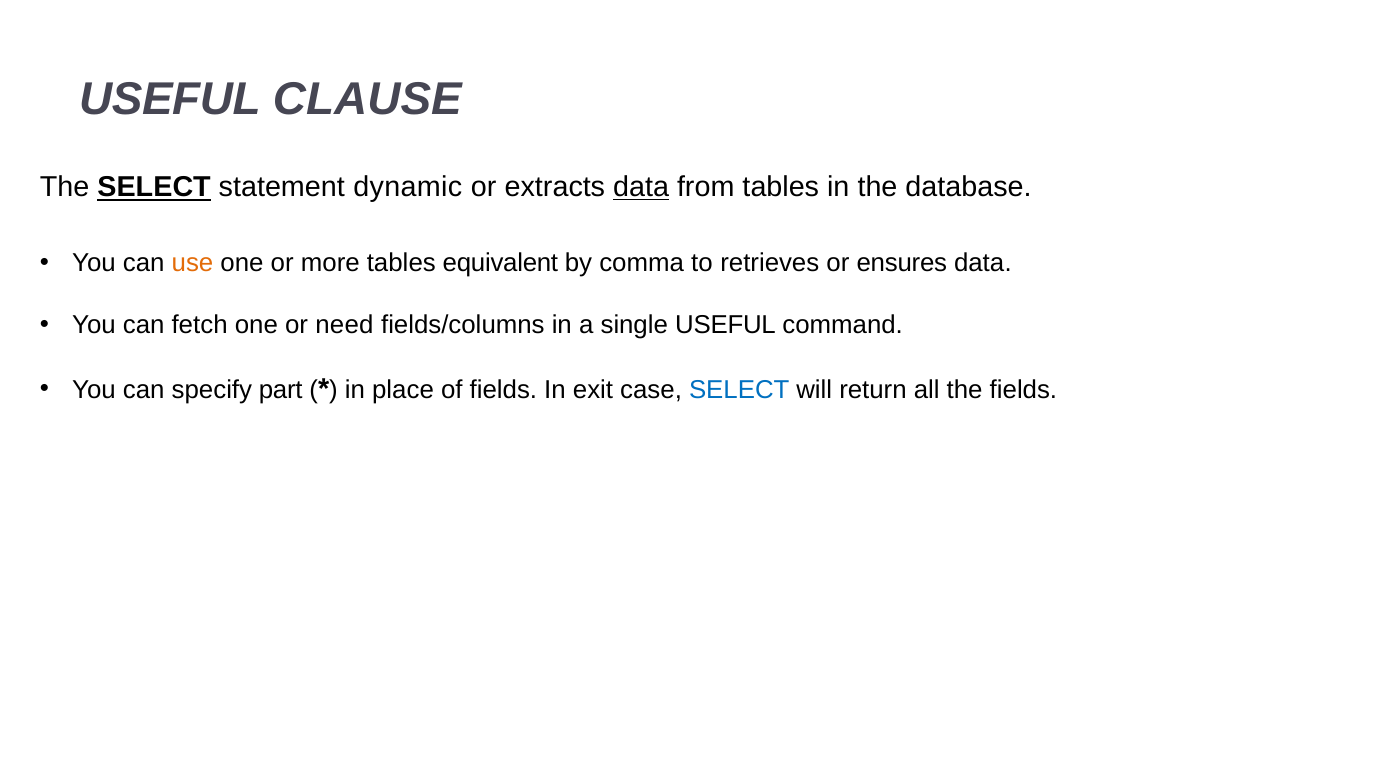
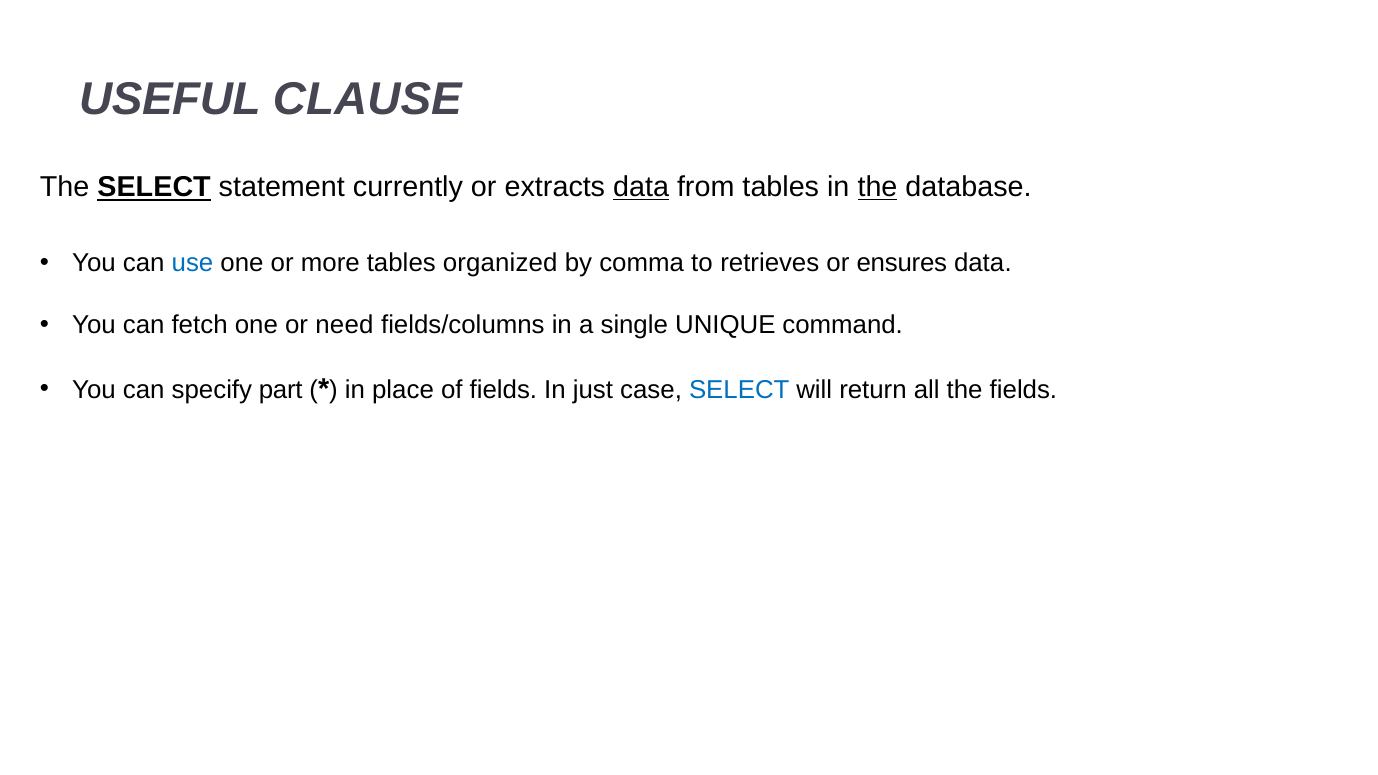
dynamic: dynamic -> currently
the at (878, 187) underline: none -> present
use colour: orange -> blue
equivalent: equivalent -> organized
single USEFUL: USEFUL -> UNIQUE
exit: exit -> just
